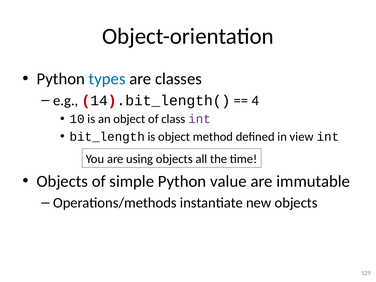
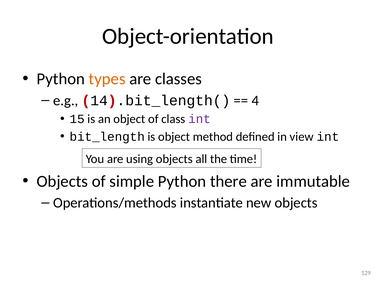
types colour: blue -> orange
10: 10 -> 15
value: value -> there
